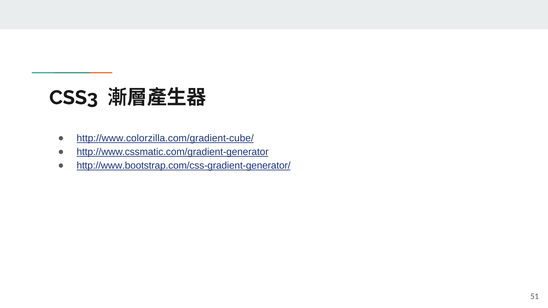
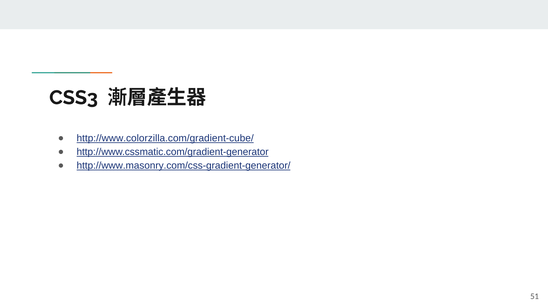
http://www.bootstrap.com/css-gradient-generator/: http://www.bootstrap.com/css-gradient-generator/ -> http://www.masonry.com/css-gradient-generator/
